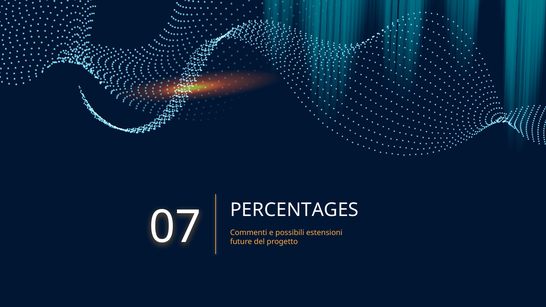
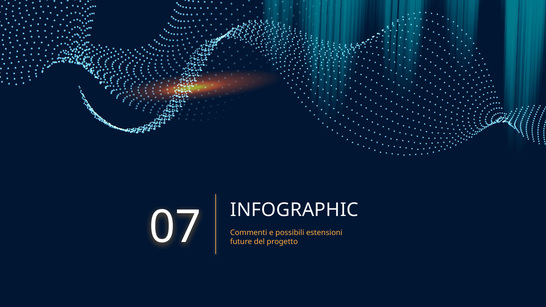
PERCENTAGES: PERCENTAGES -> INFOGRAPHIC
